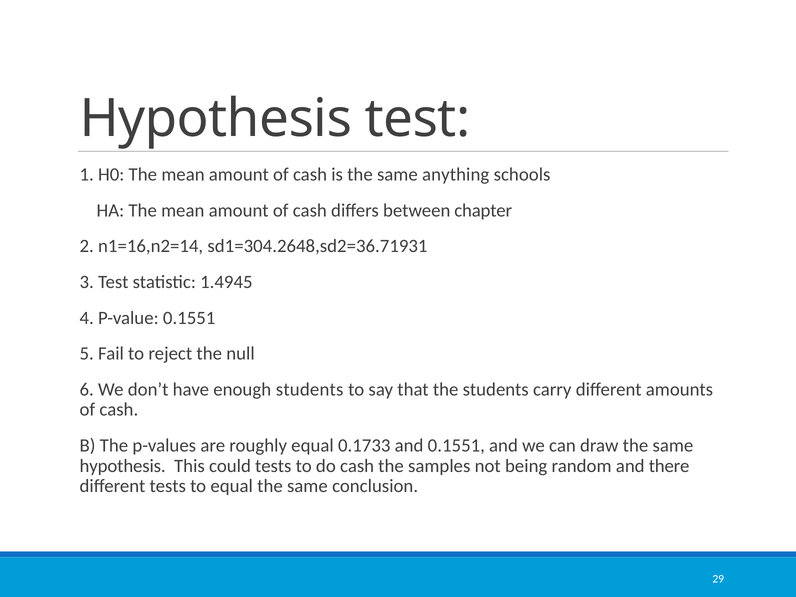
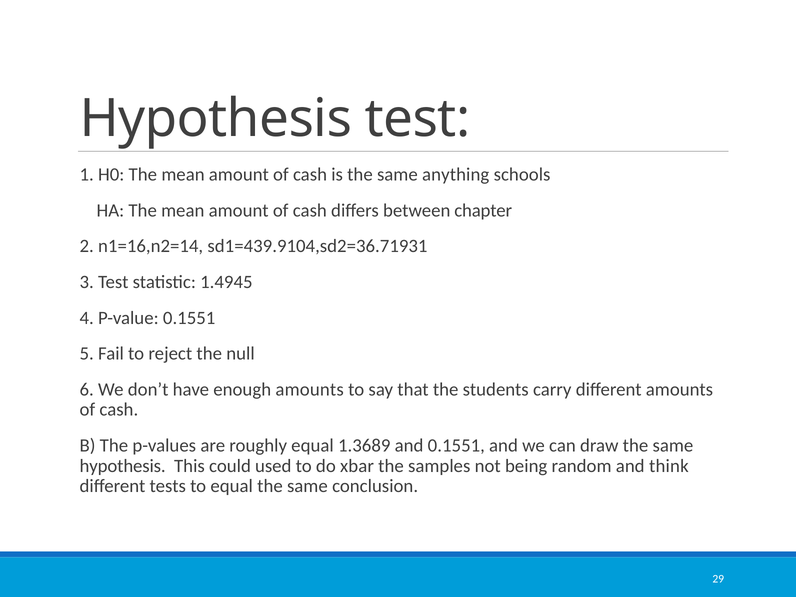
sd1=304.2648,sd2=36.71931: sd1=304.2648,sd2=36.71931 -> sd1=439.9104,sd2=36.71931
enough students: students -> amounts
0.1733: 0.1733 -> 1.3689
could tests: tests -> used
do cash: cash -> xbar
there: there -> think
